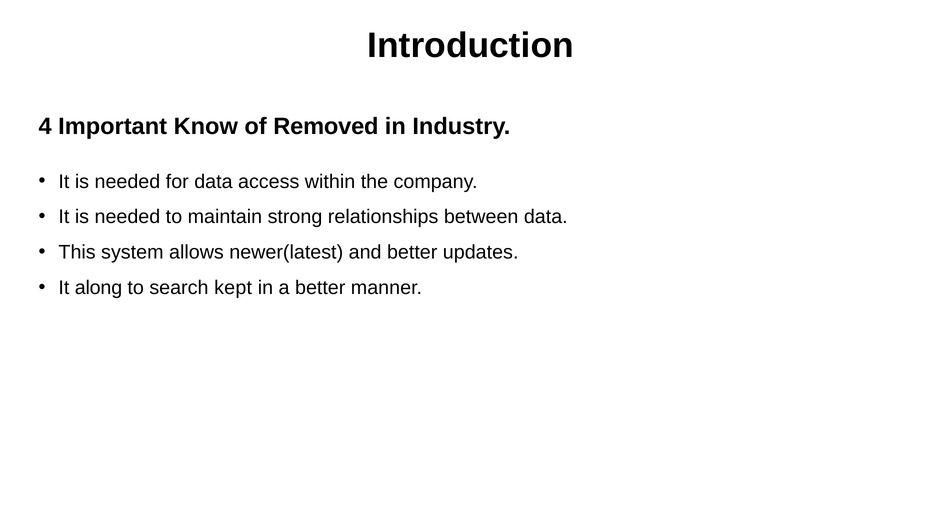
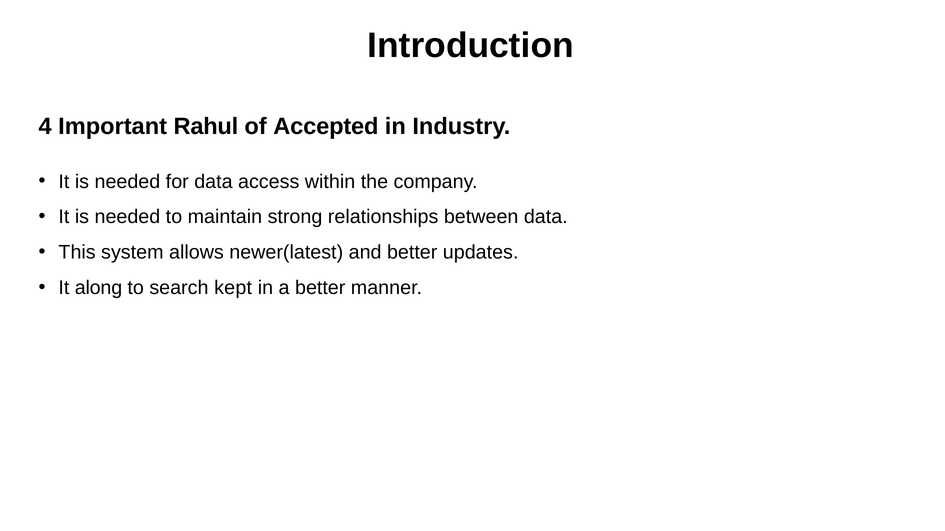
Know: Know -> Rahul
Removed: Removed -> Accepted
